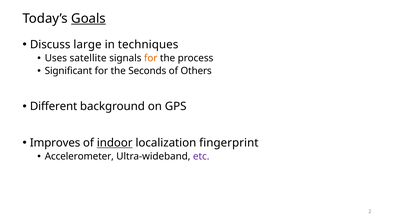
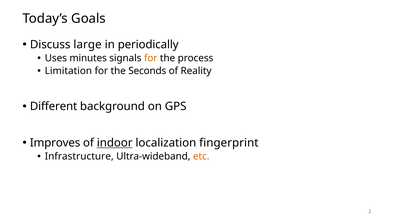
Goals underline: present -> none
techniques: techniques -> periodically
satellite: satellite -> minutes
Significant: Significant -> Limitation
Others: Others -> Reality
Accelerometer: Accelerometer -> Infrastructure
etc colour: purple -> orange
